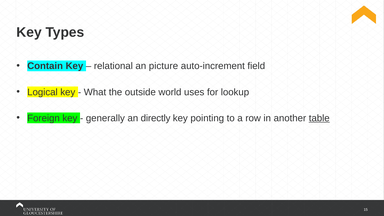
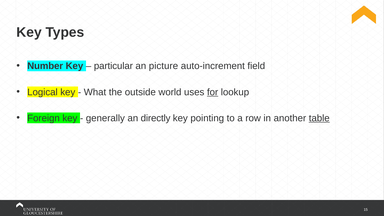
Contain: Contain -> Number
relational: relational -> particular
for underline: none -> present
